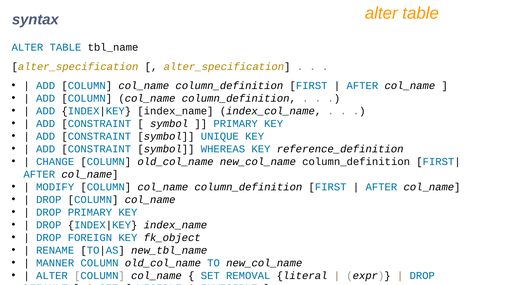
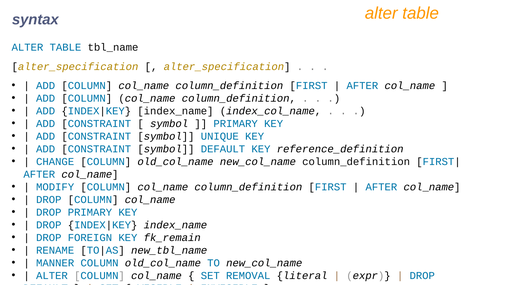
symbol WHEREAS: WHEREAS -> DEFAULT
fk_object: fk_object -> fk_remain
